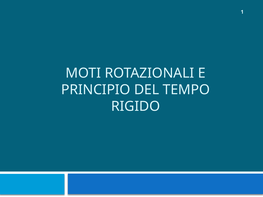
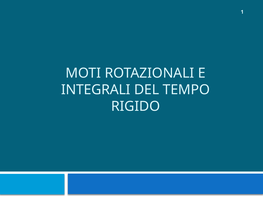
PRINCIPIO: PRINCIPIO -> INTEGRALI
